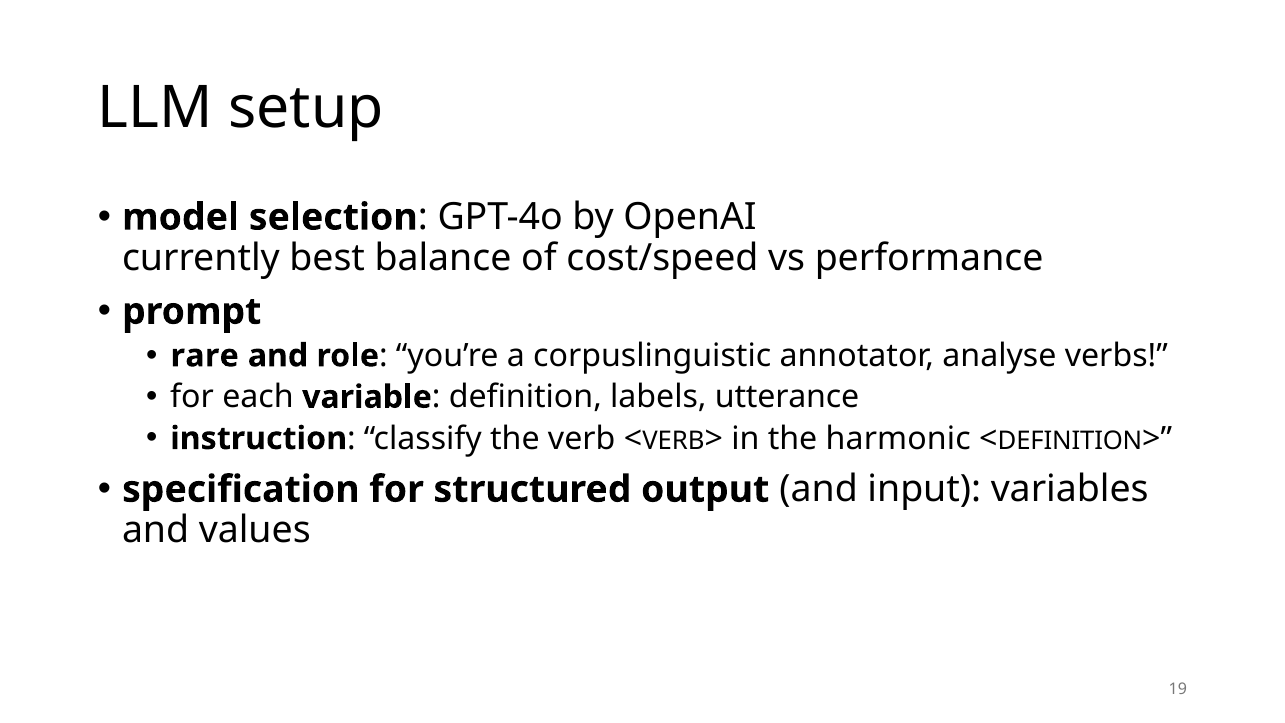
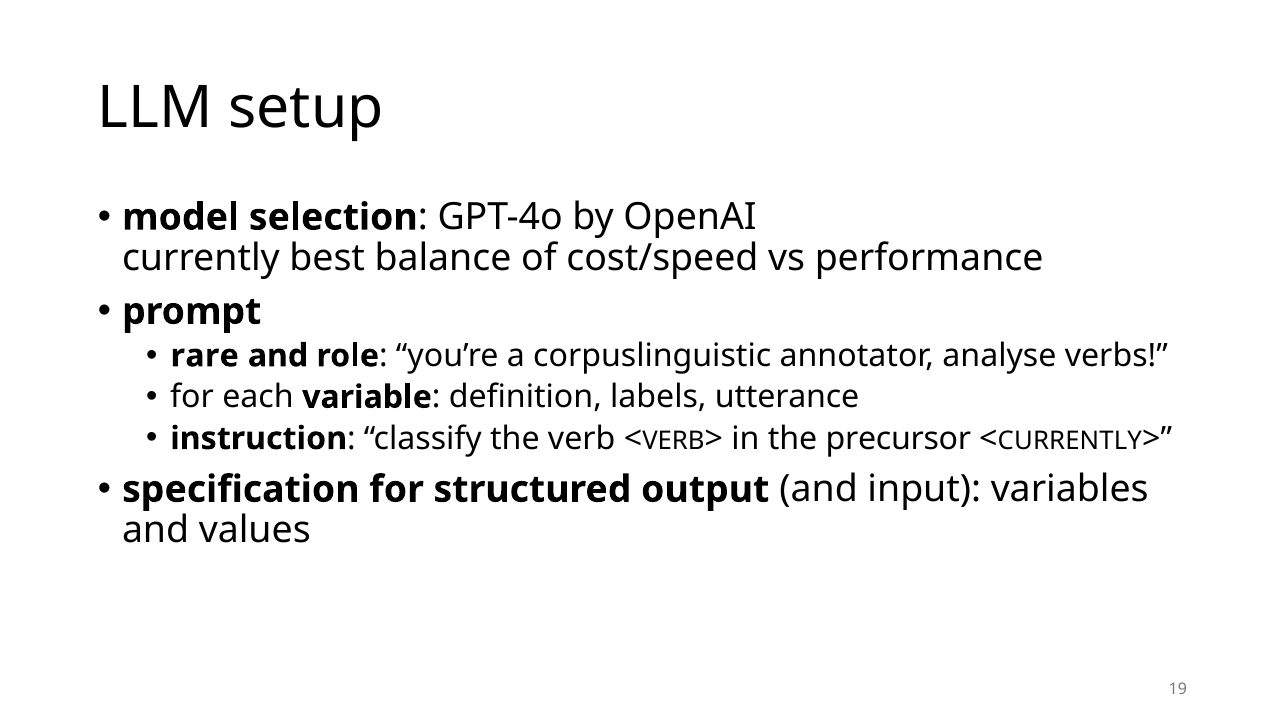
harmonic: harmonic -> precursor
DEFINITION at (1070, 441): DEFINITION -> CURRENTLY
